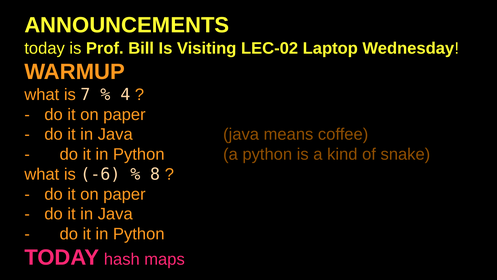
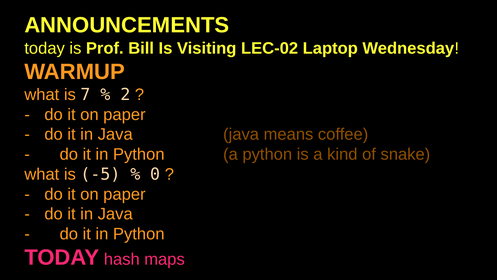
4: 4 -> 2
-6: -6 -> -5
8: 8 -> 0
